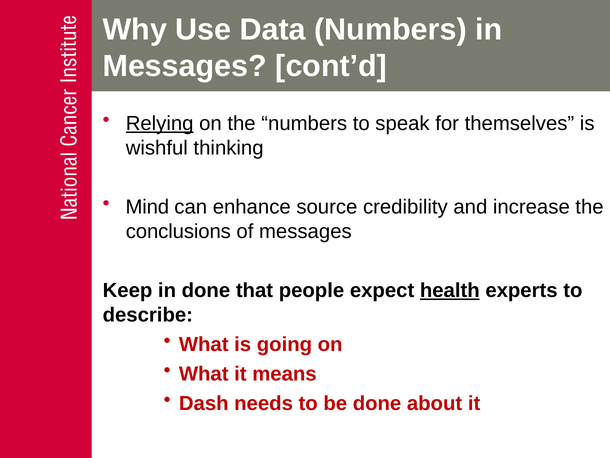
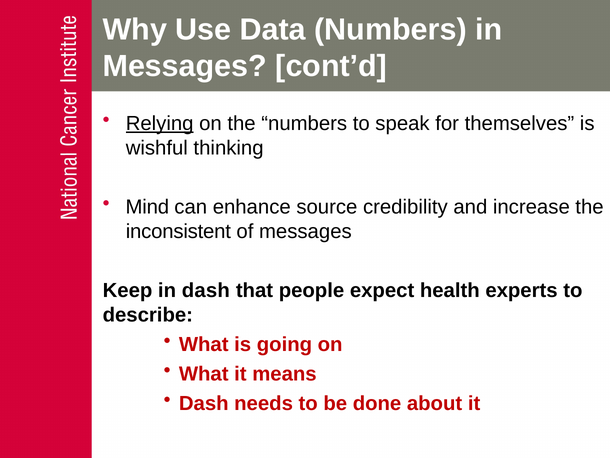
conclusions: conclusions -> inconsistent
in done: done -> dash
health underline: present -> none
